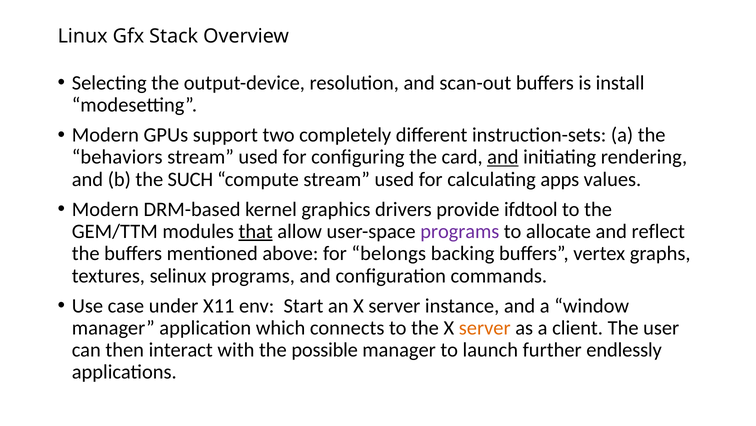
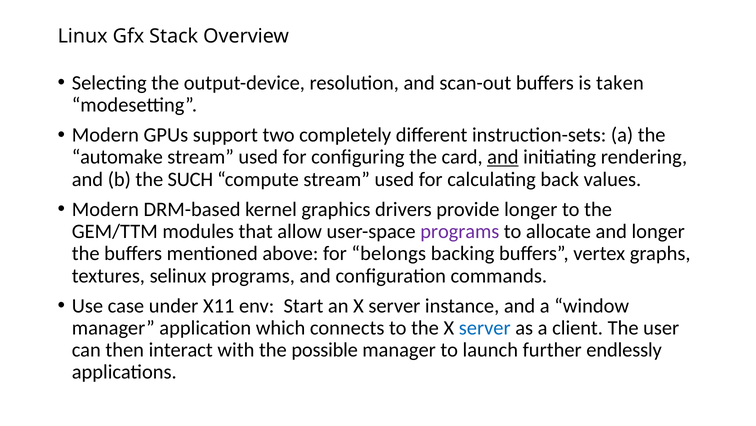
install: install -> taken
behaviors: behaviors -> automake
apps: apps -> back
provide ifdtool: ifdtool -> longer
that underline: present -> none
and reflect: reflect -> longer
server at (485, 327) colour: orange -> blue
